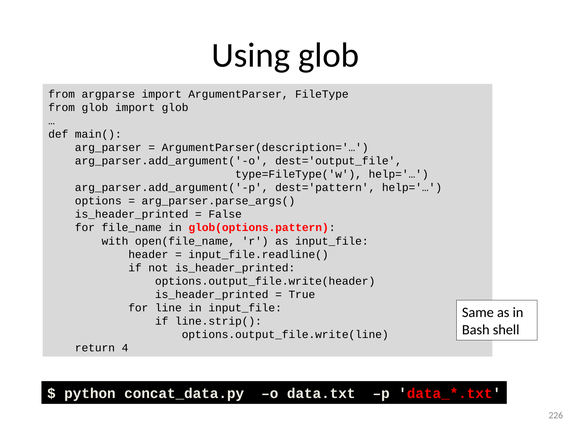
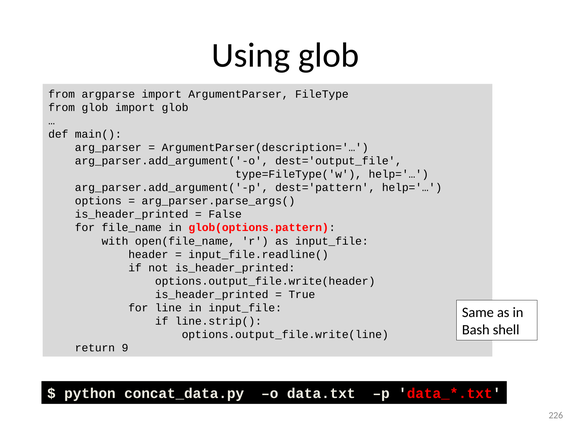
4: 4 -> 9
